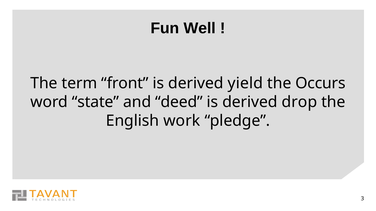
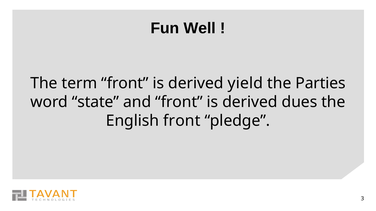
Occurs: Occurs -> Parties
and deed: deed -> front
drop: drop -> dues
English work: work -> front
